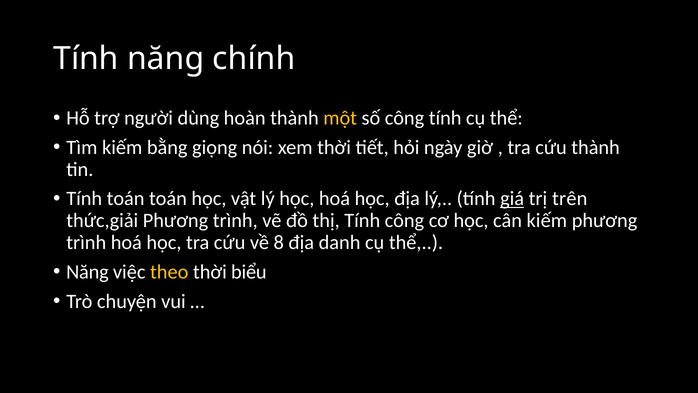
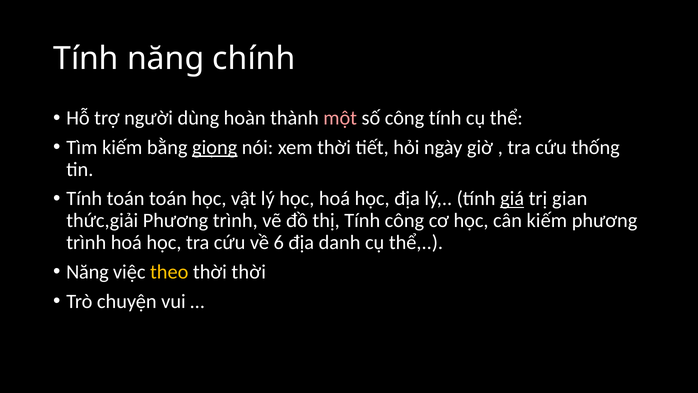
một colour: yellow -> pink
giọng underline: none -> present
cứu thành: thành -> thống
trên: trên -> gian
8: 8 -> 6
thời biểu: biểu -> thời
